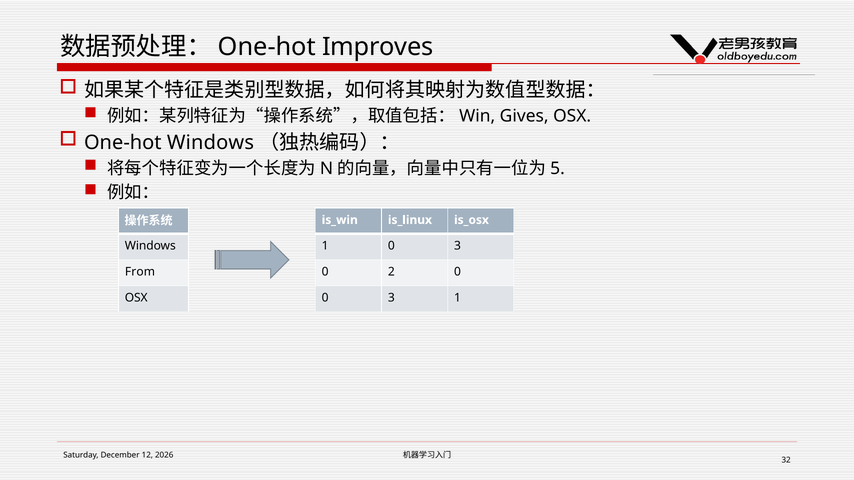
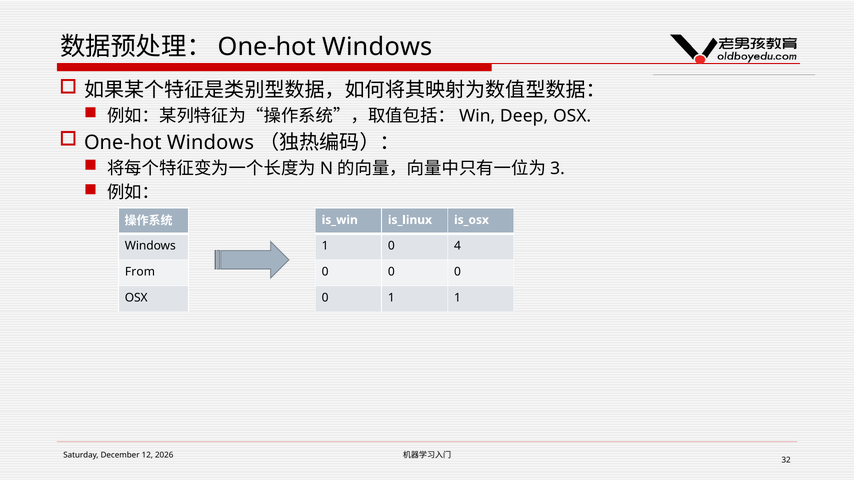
Improves at (378, 47): Improves -> Windows
Gives: Gives -> Deep
5: 5 -> 3
1 0 3: 3 -> 4
2 at (391, 272): 2 -> 0
3 at (391, 298): 3 -> 1
